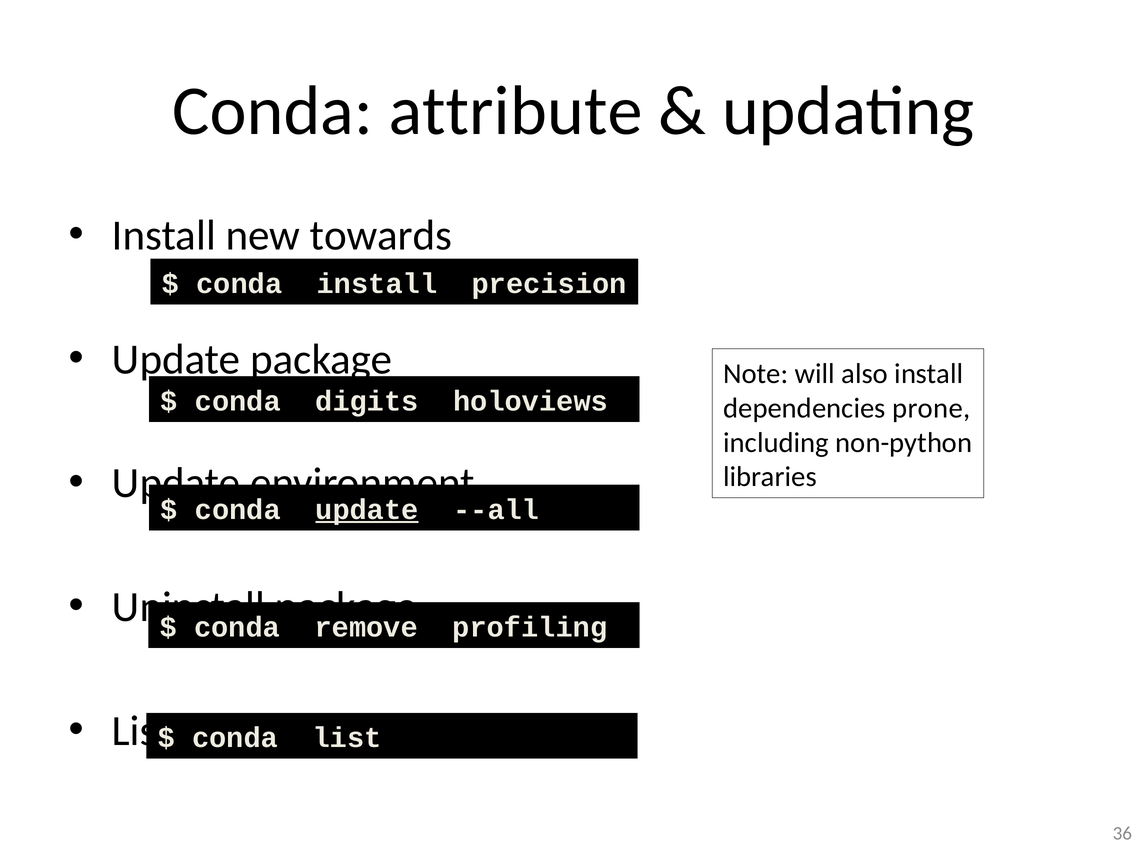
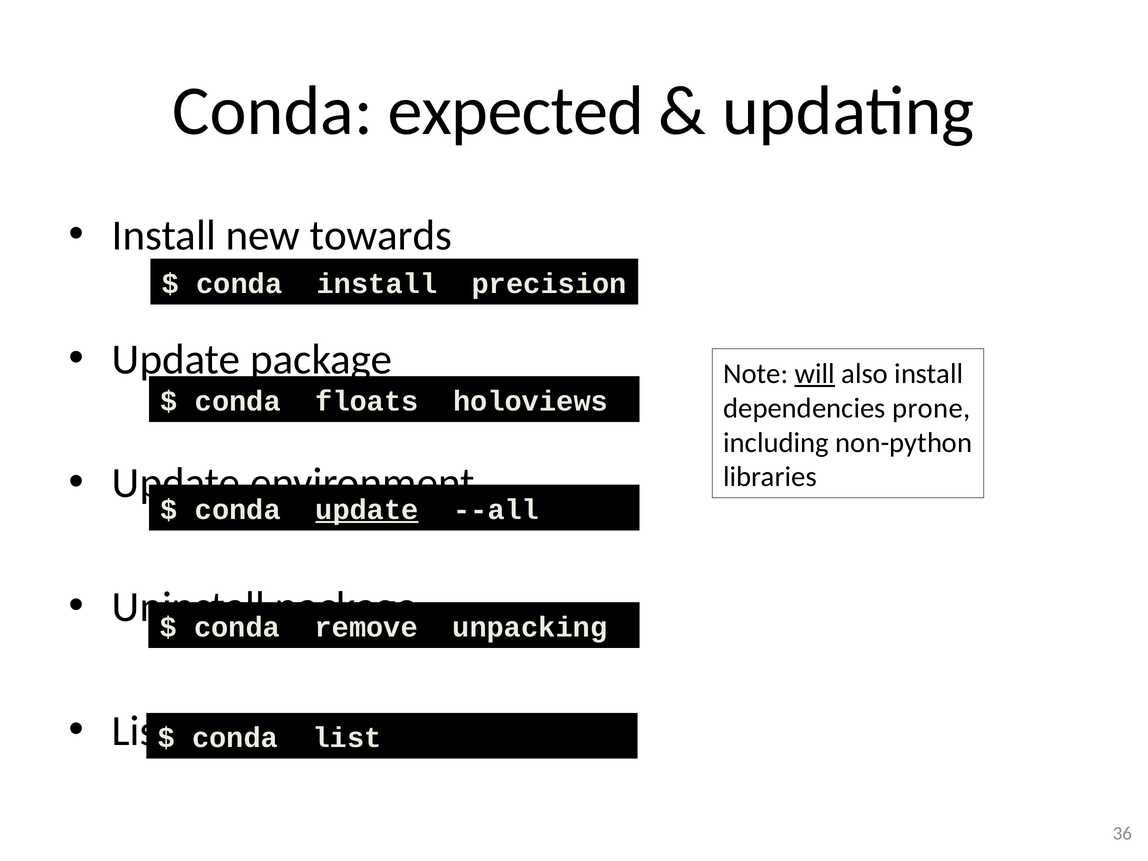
attribute: attribute -> expected
will underline: none -> present
digits: digits -> floats
profiling: profiling -> unpacking
